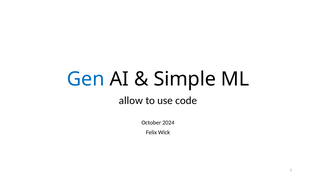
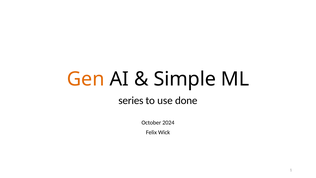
Gen colour: blue -> orange
allow: allow -> series
code: code -> done
